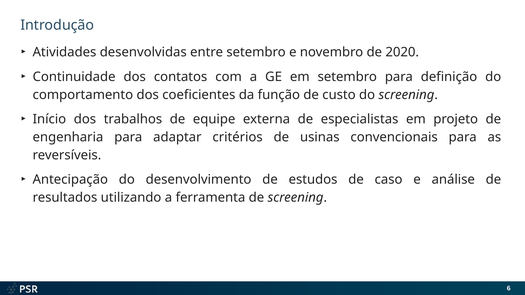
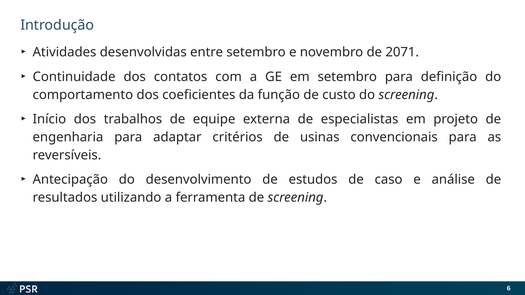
2020: 2020 -> 2071
